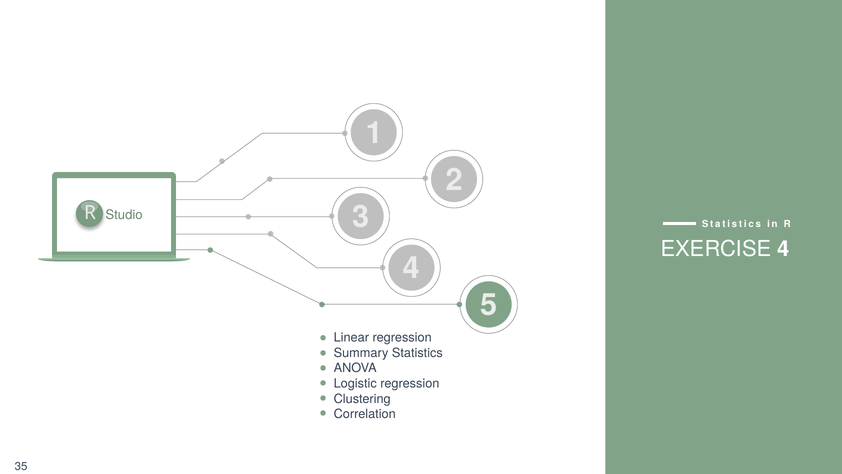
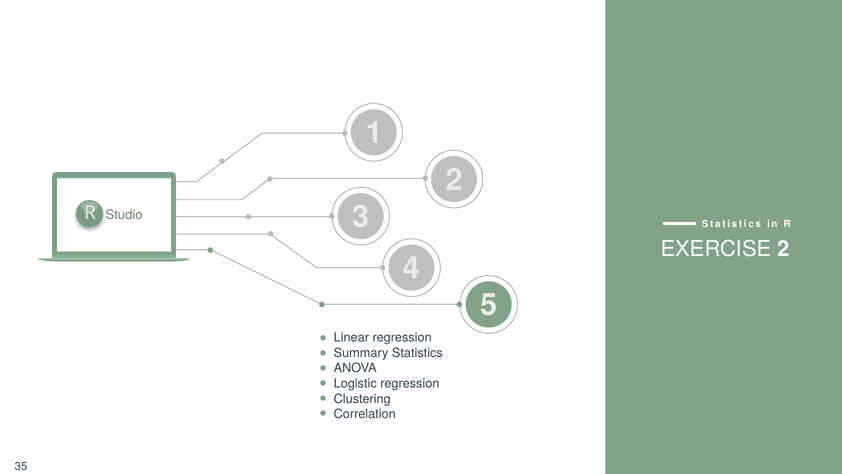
EXERCISE 4: 4 -> 2
